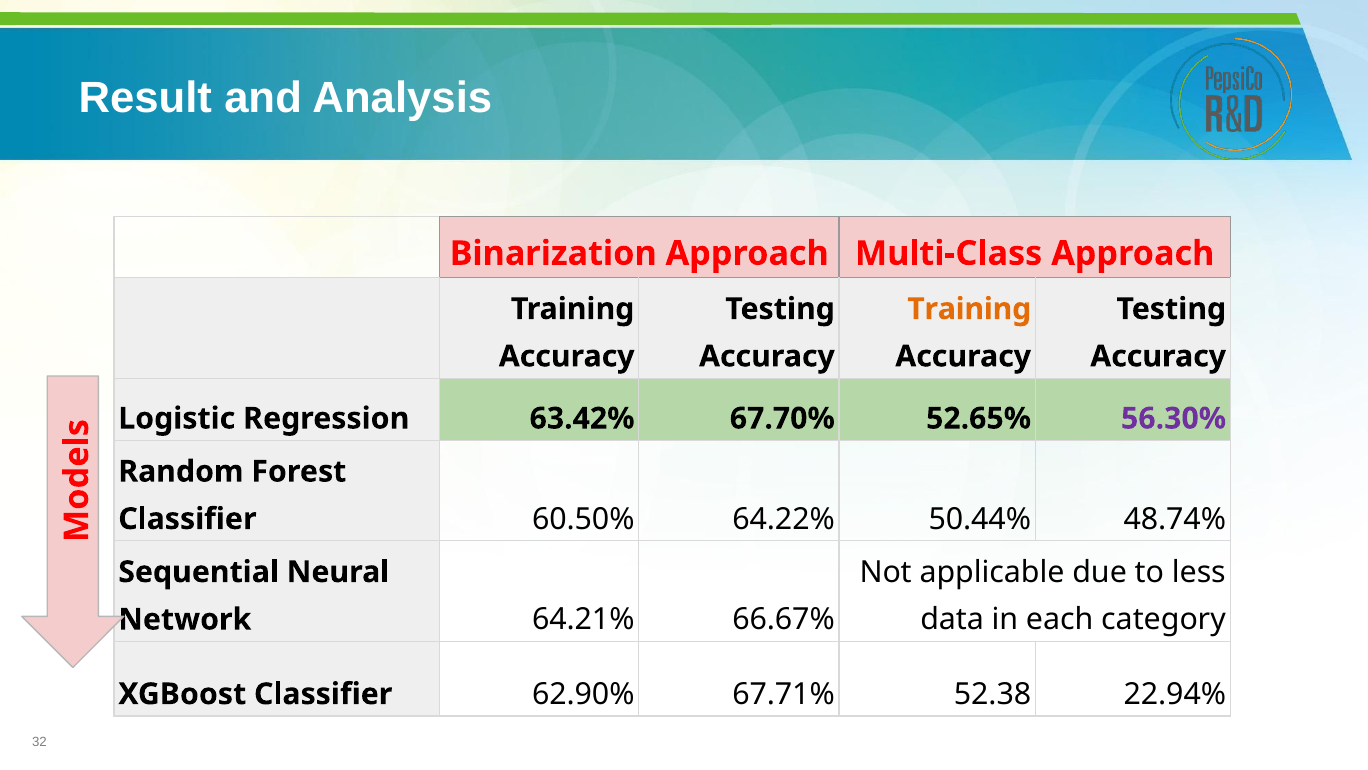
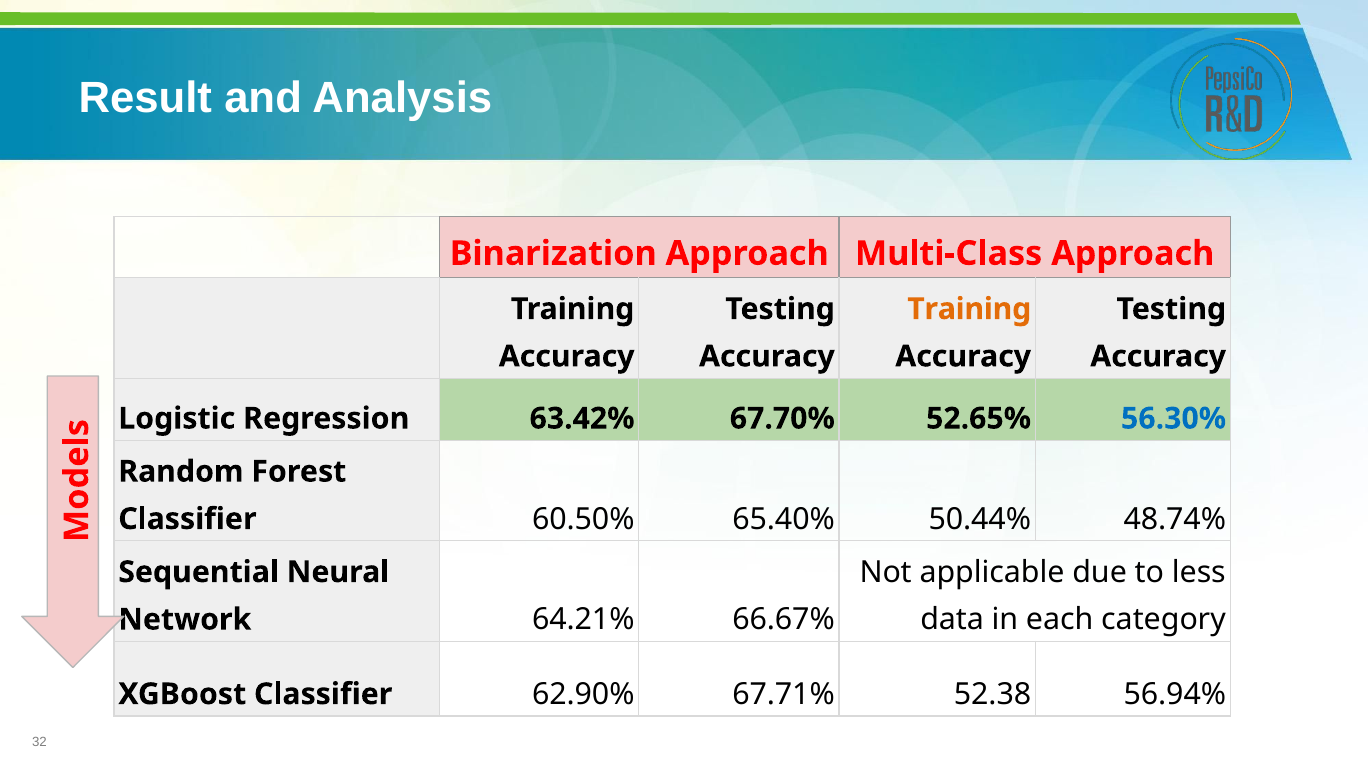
56.30% colour: purple -> blue
64.22%: 64.22% -> 65.40%
22.94%: 22.94% -> 56.94%
